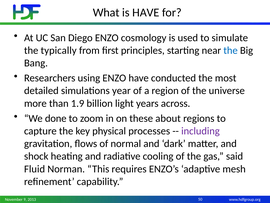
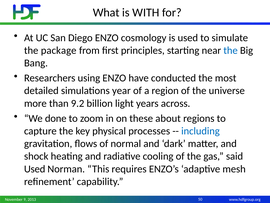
is HAVE: HAVE -> WITH
typically: typically -> package
1.9: 1.9 -> 9.2
including colour: purple -> blue
Fluid at (35, 169): Fluid -> Used
